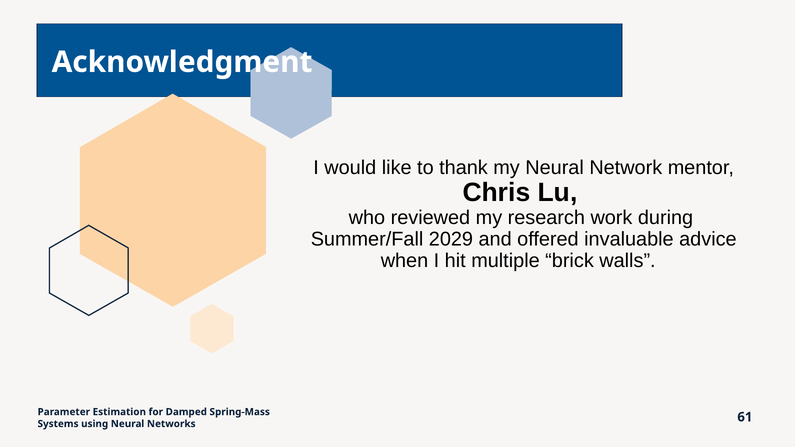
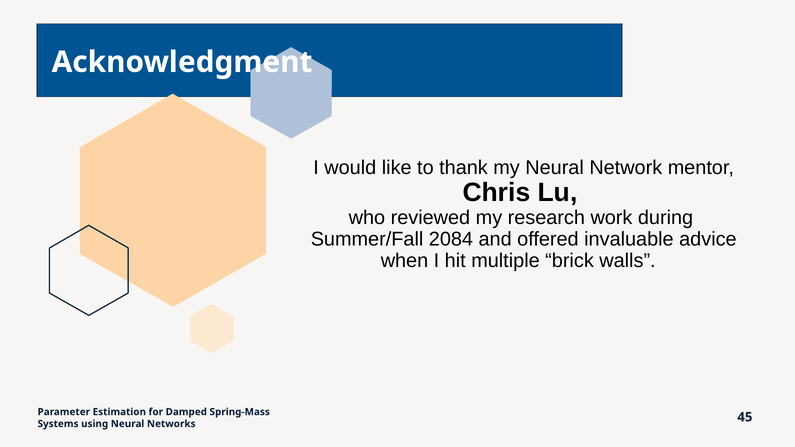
2029: 2029 -> 2084
61: 61 -> 45
